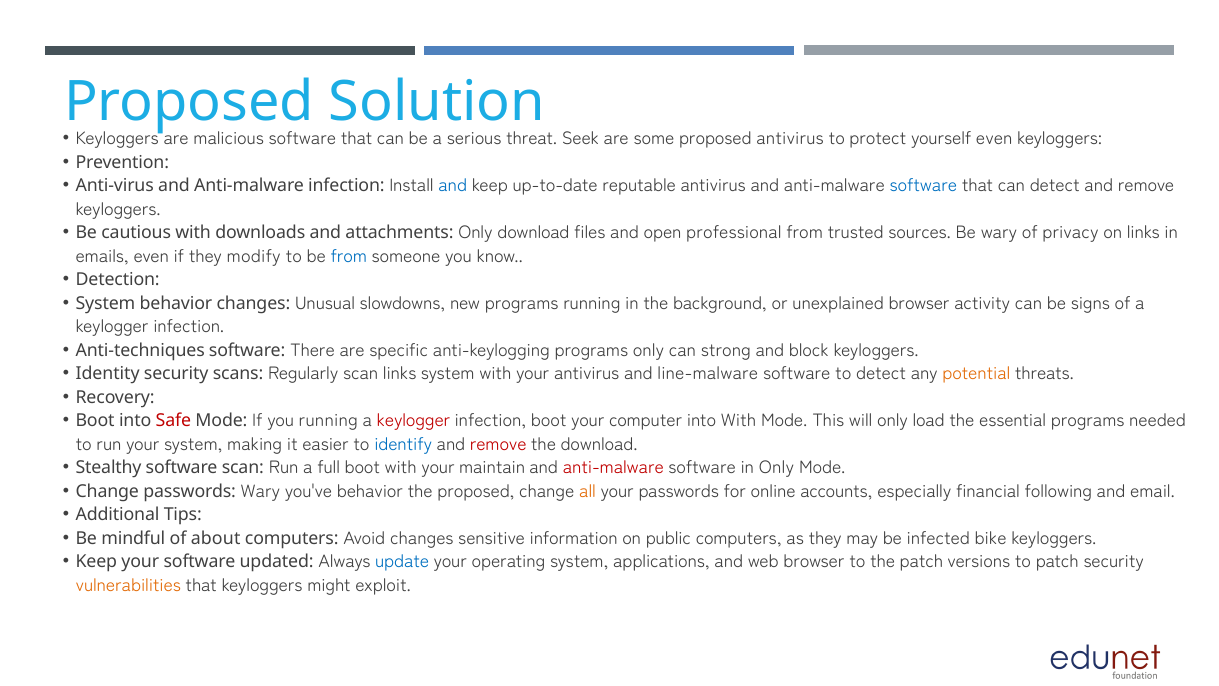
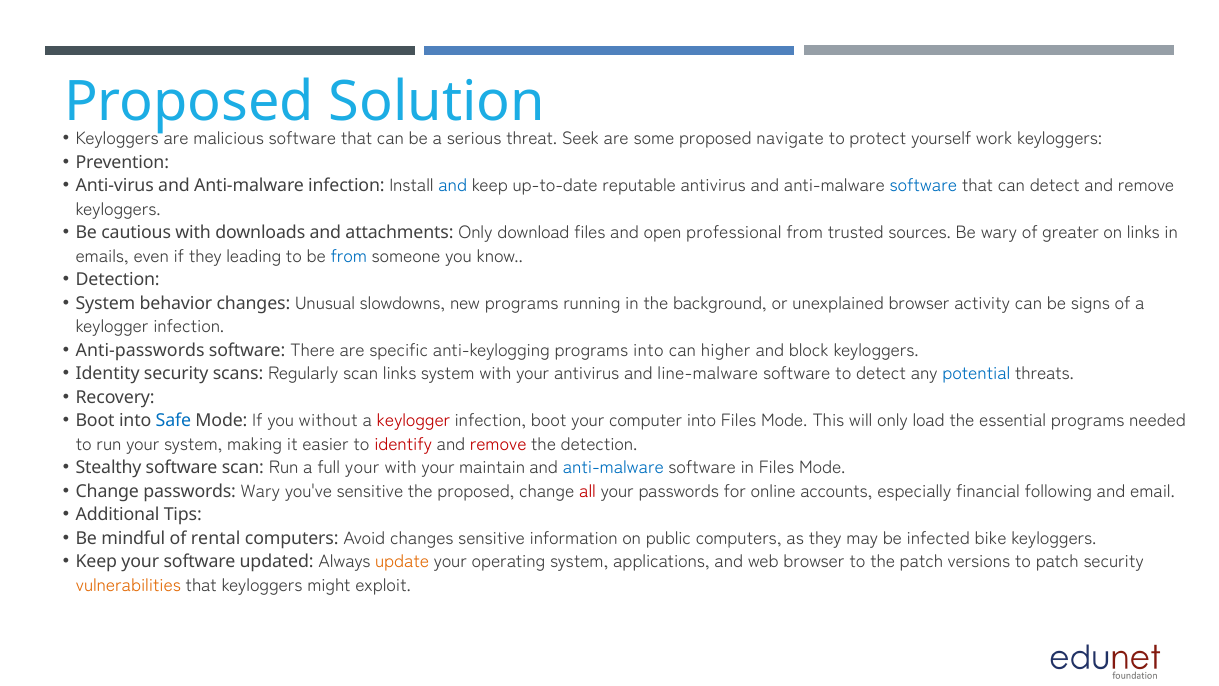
proposed antivirus: antivirus -> navigate
yourself even: even -> work
privacy: privacy -> greater
modify: modify -> leading
Anti-techniques: Anti-techniques -> Anti-passwords
programs only: only -> into
strong: strong -> higher
potential colour: orange -> blue
Safe colour: red -> blue
you running: running -> without
into With: With -> Files
identify colour: blue -> red
the download: download -> detection
full boot: boot -> your
anti-malware at (613, 468) colour: red -> blue
in Only: Only -> Files
you've behavior: behavior -> sensitive
all colour: orange -> red
about: about -> rental
update colour: blue -> orange
